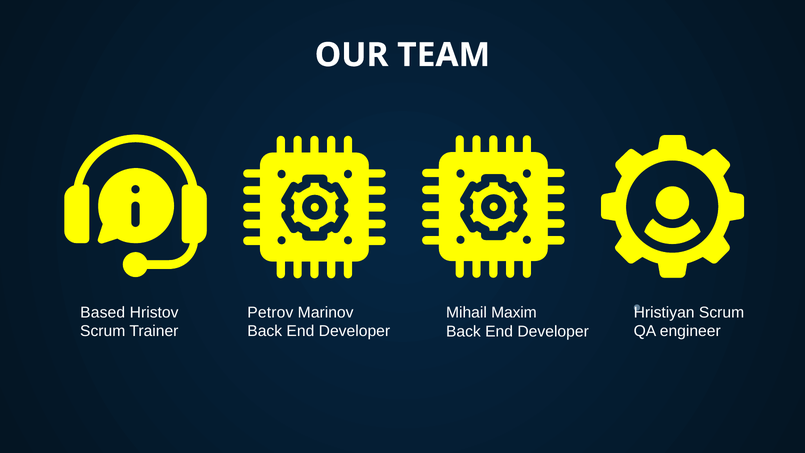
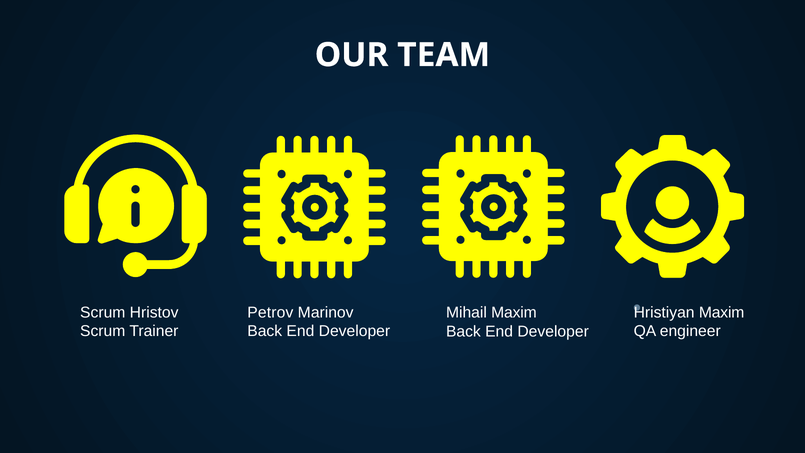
Based at (103, 312): Based -> Scrum
Hristiyan Scrum: Scrum -> Maxim
